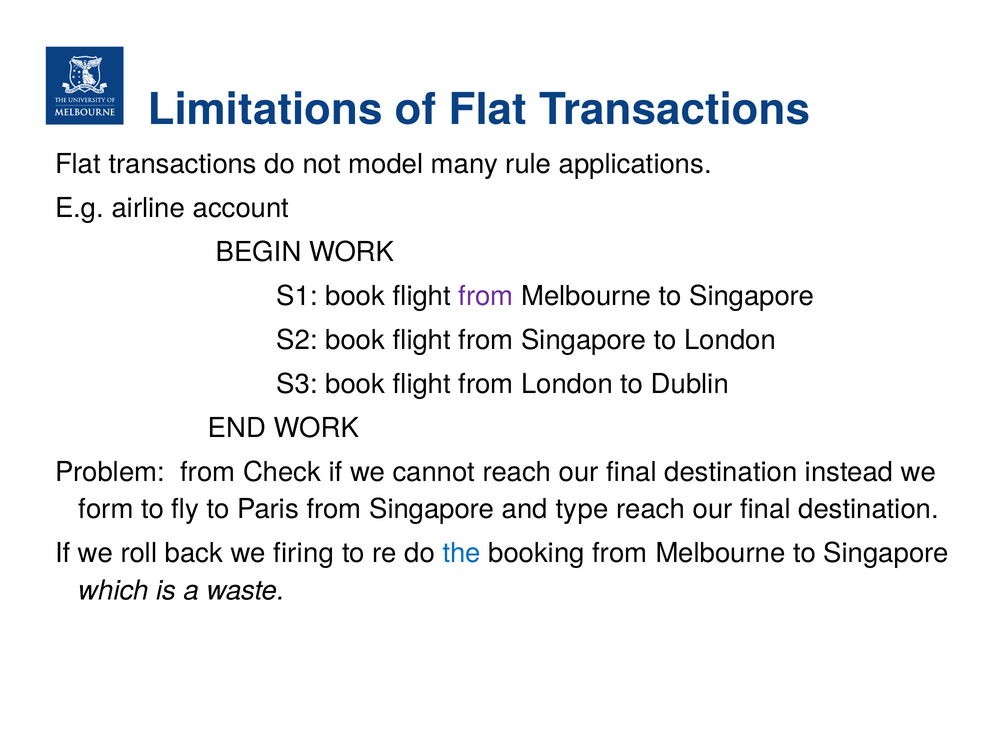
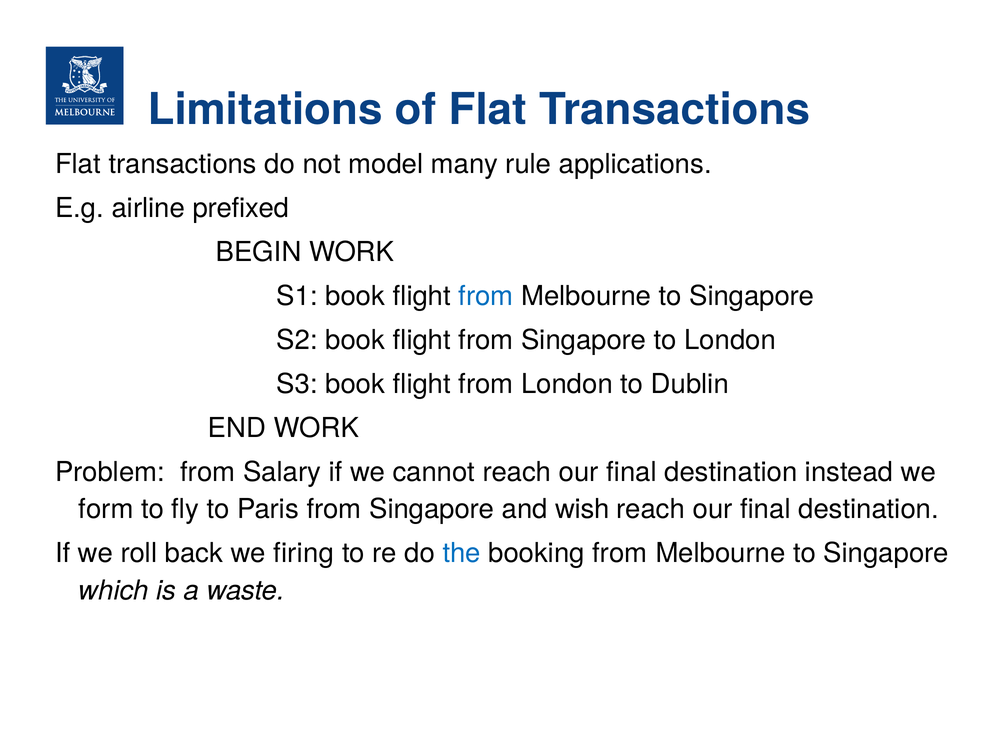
account: account -> prefixed
from at (486, 297) colour: purple -> blue
Check: Check -> Salary
type: type -> wish
